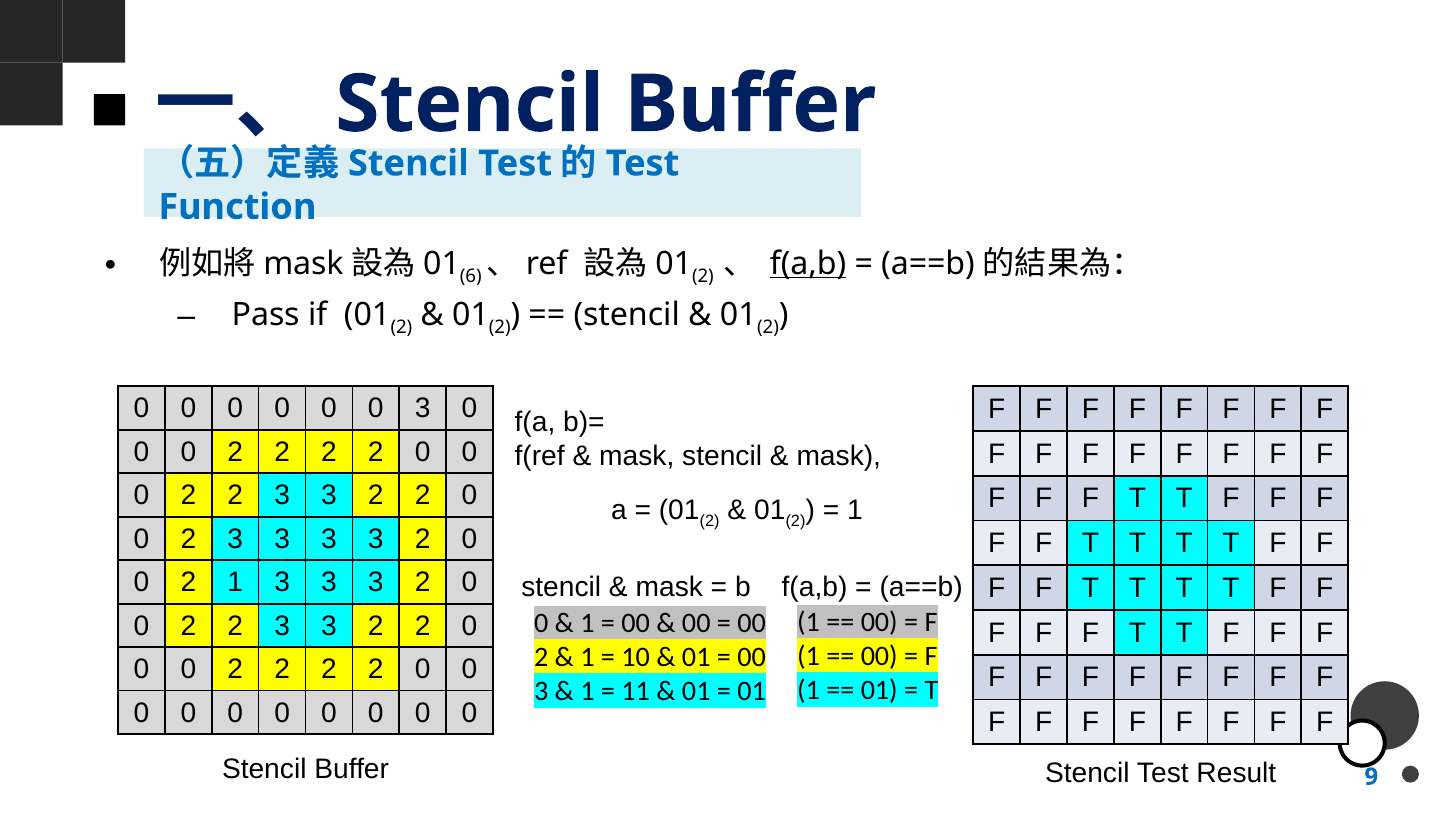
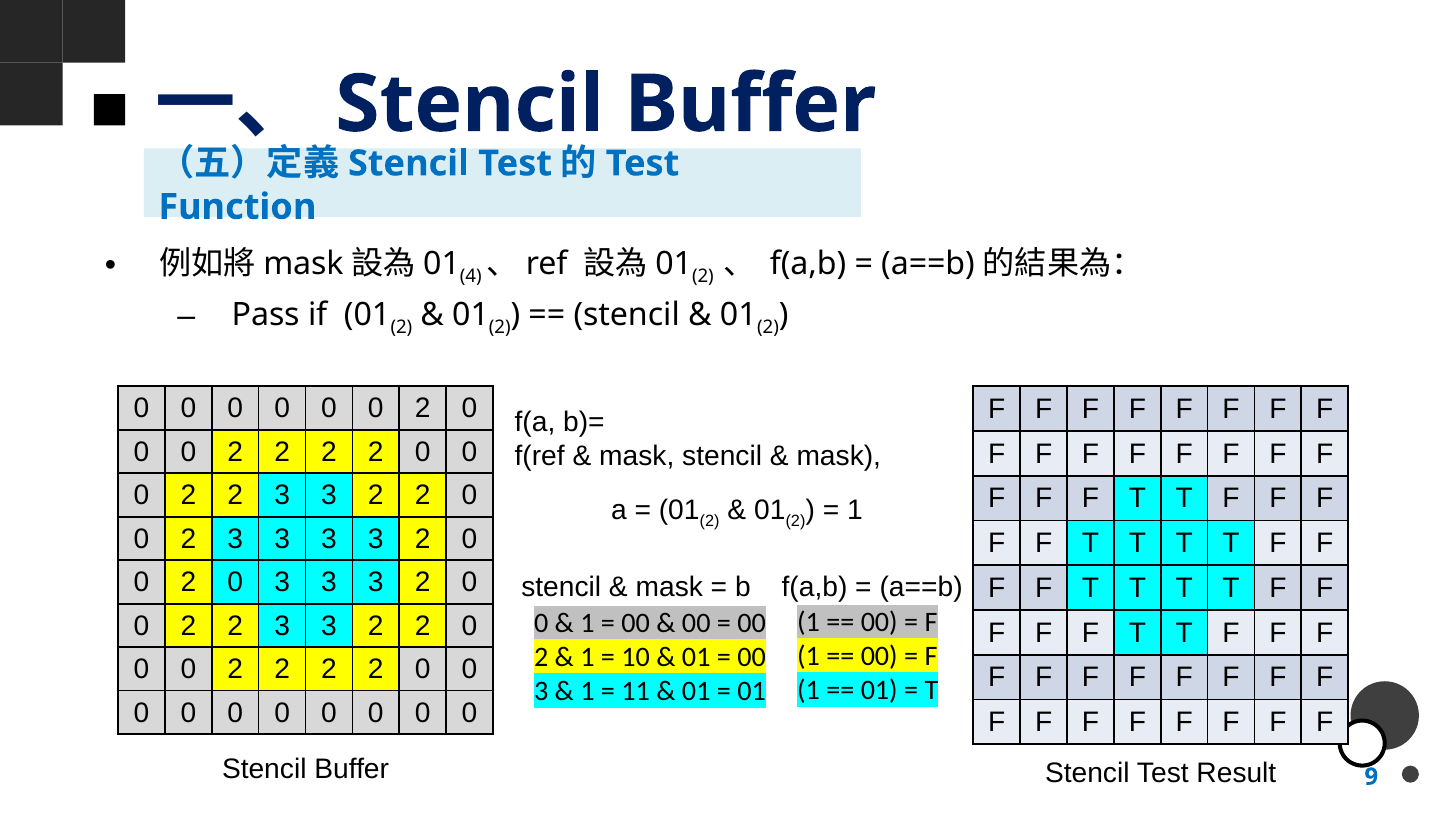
6: 6 -> 4
f(a,b at (808, 264) underline: present -> none
3 at (423, 408): 3 -> 2
1 at (235, 582): 1 -> 0
